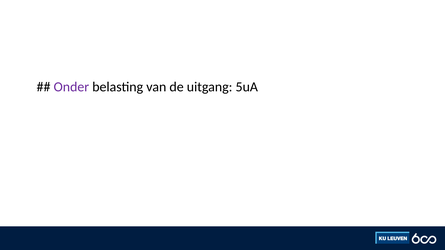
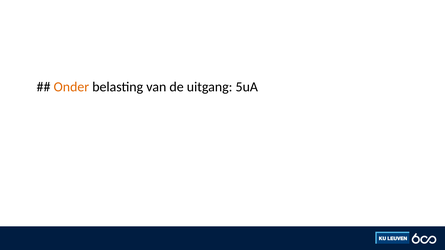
Onder colour: purple -> orange
